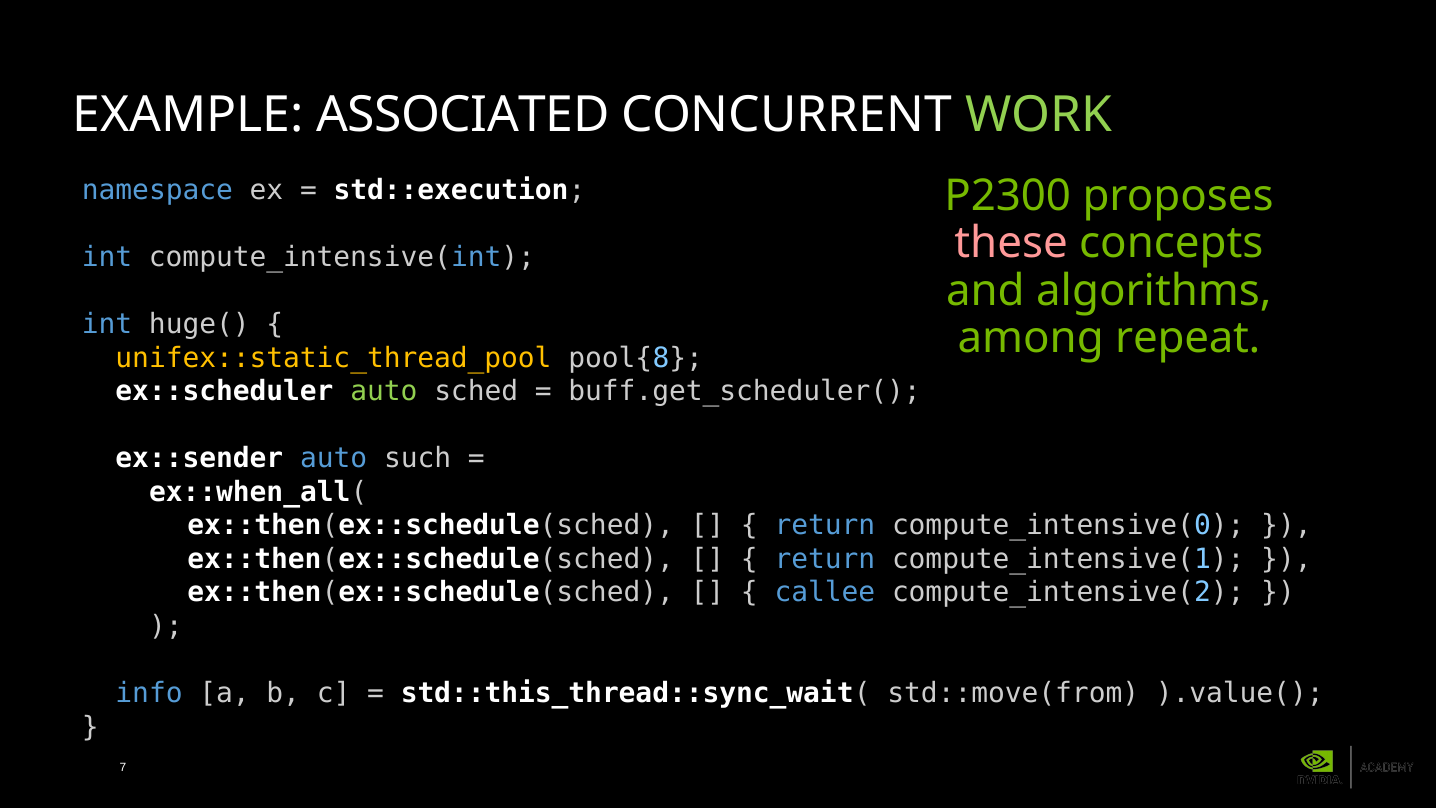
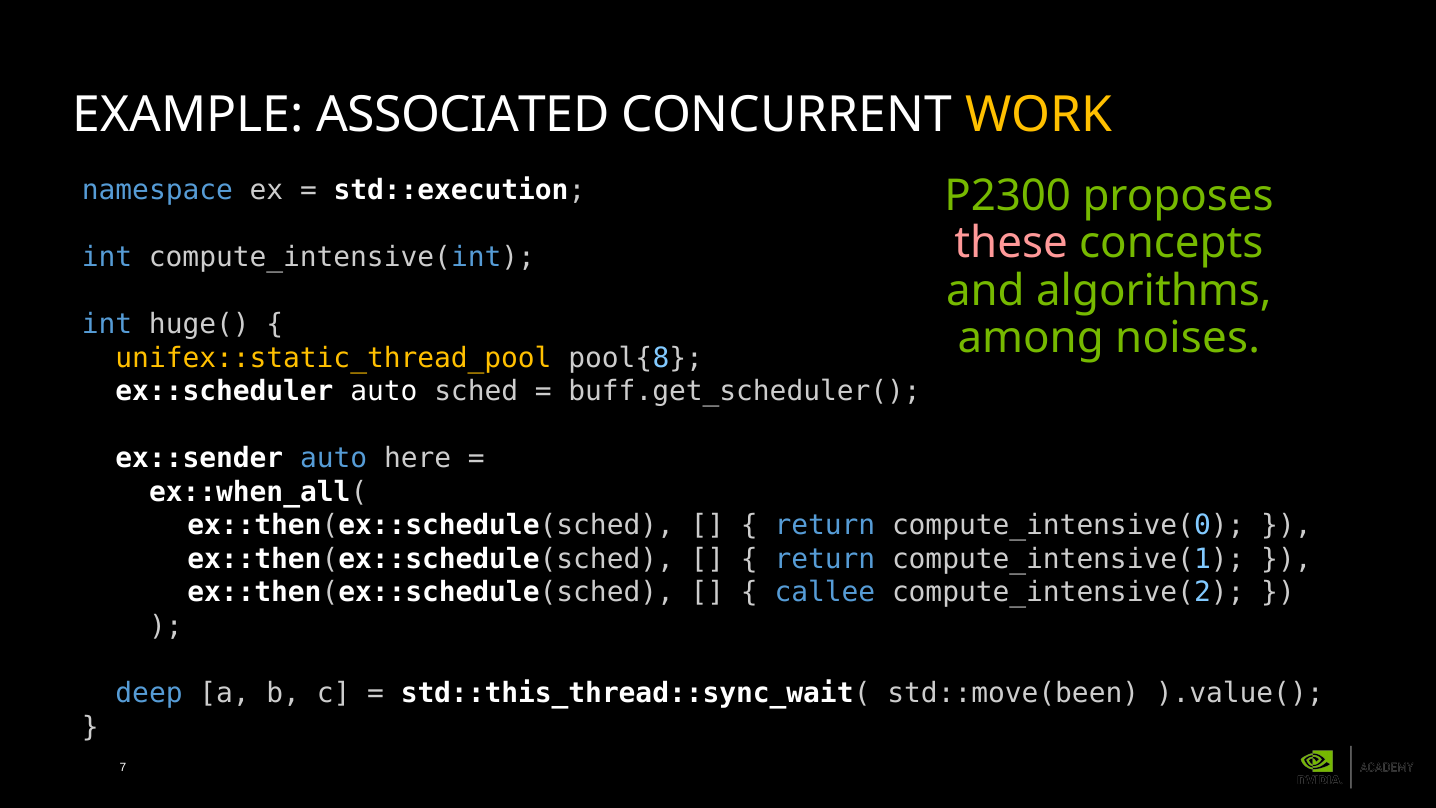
WORK colour: light green -> yellow
repeat: repeat -> noises
auto at (384, 391) colour: light green -> white
such: such -> here
info: info -> deep
std::move(from: std::move(from -> std::move(been
